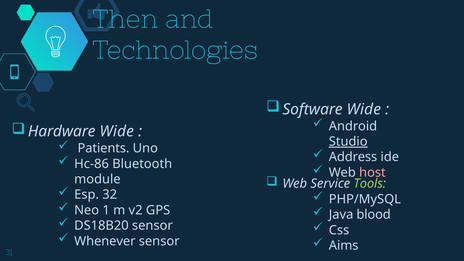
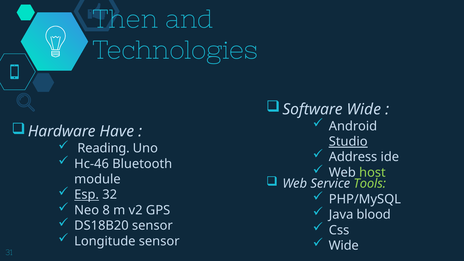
Hardware Wide: Wide -> Have
Patients: Patients -> Reading
Hc-86: Hc-86 -> Hc-46
host colour: pink -> light green
Esp underline: none -> present
1: 1 -> 8
Whenever: Whenever -> Longitude
Aims at (344, 246): Aims -> Wide
